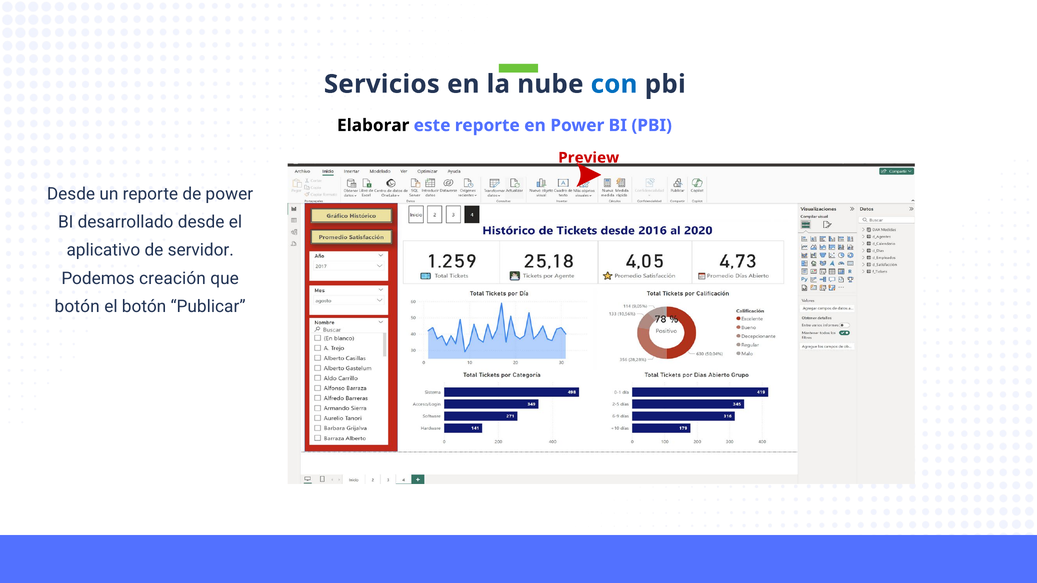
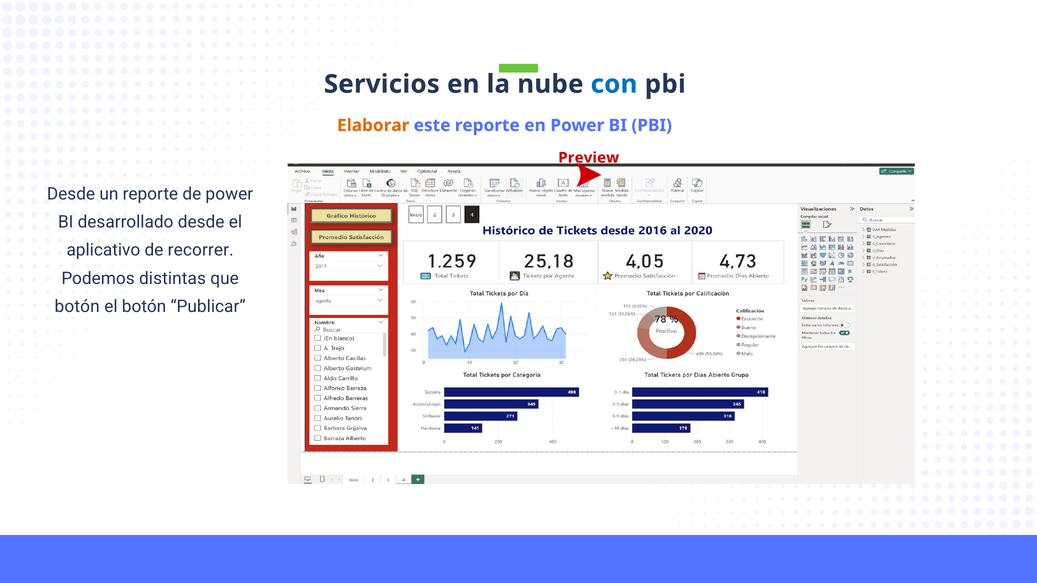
Elaborar colour: black -> orange
servidor: servidor -> recorrer
creación: creación -> distintas
